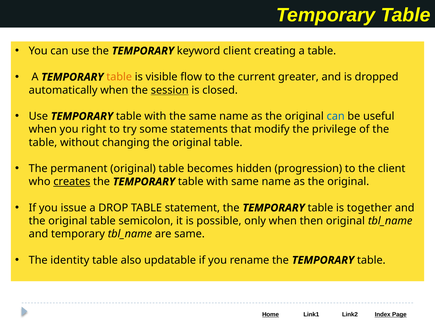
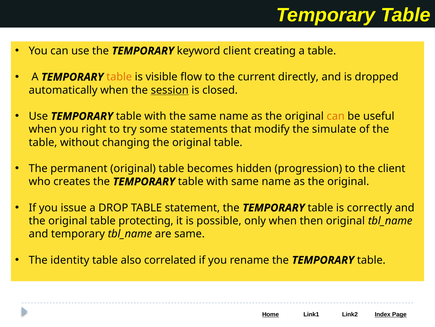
greater: greater -> directly
can at (336, 116) colour: blue -> orange
privilege: privilege -> simulate
creates underline: present -> none
together: together -> correctly
semicolon: semicolon -> protecting
updatable: updatable -> correlated
